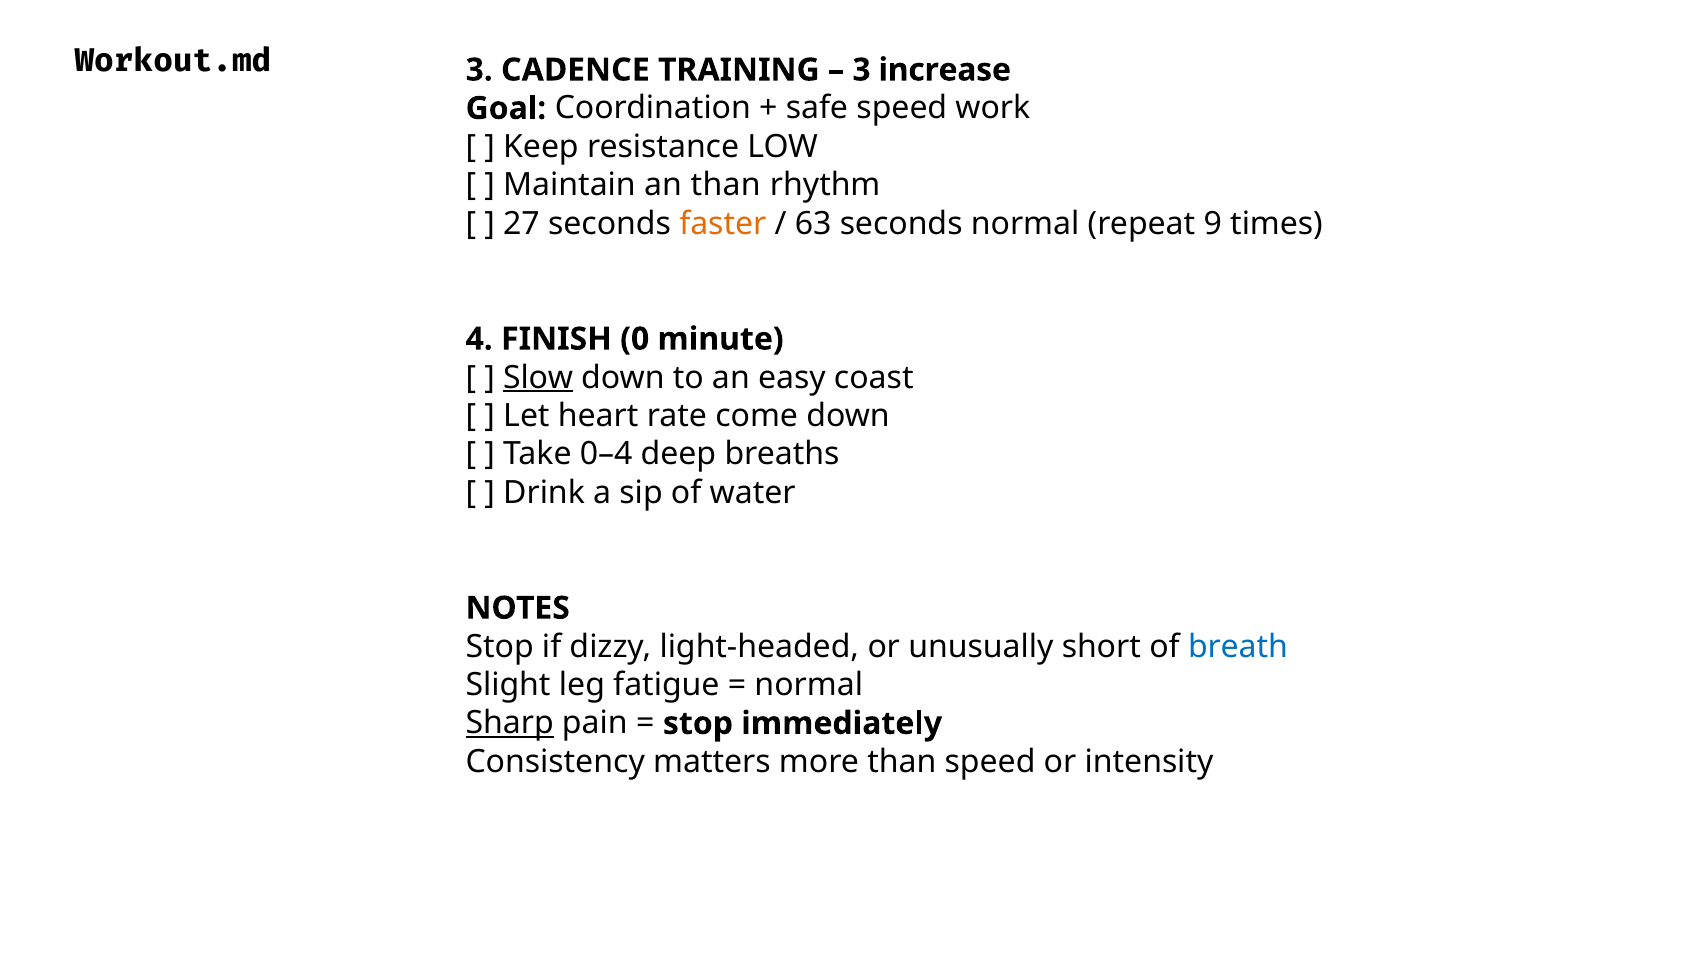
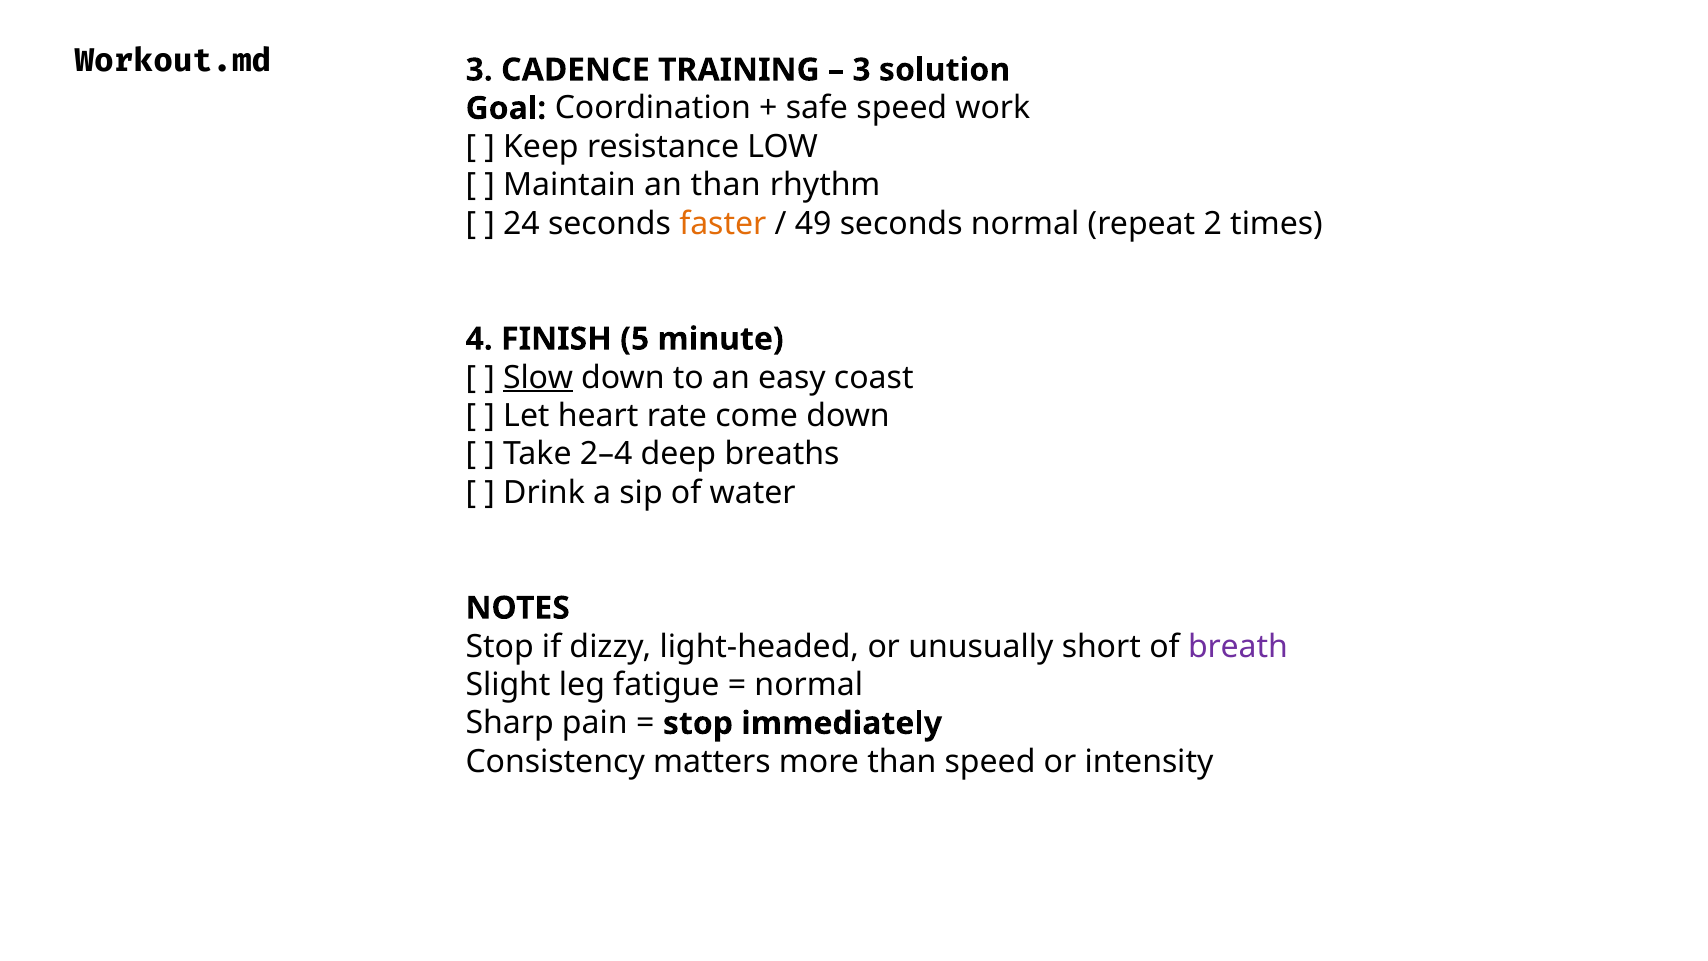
3 increase: increase -> solution
27: 27 -> 24
63: 63 -> 49
repeat 9: 9 -> 2
0: 0 -> 5
0–4: 0–4 -> 2–4
breath colour: blue -> purple
Sharp underline: present -> none
